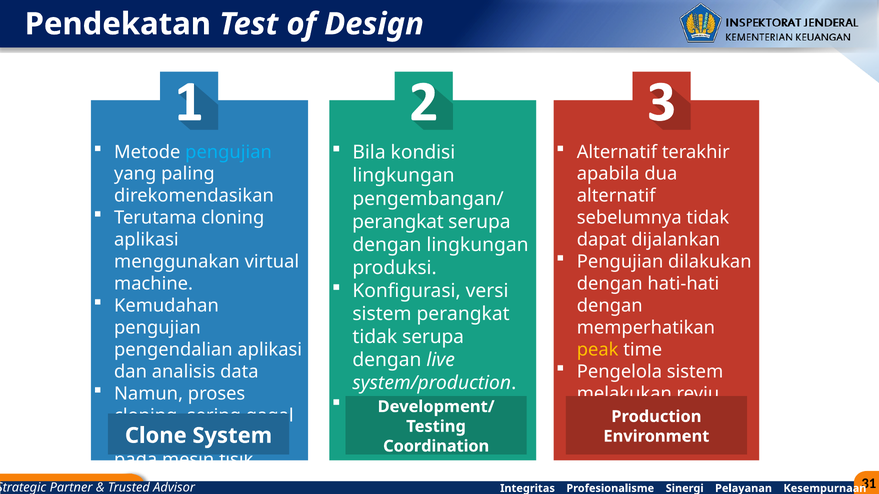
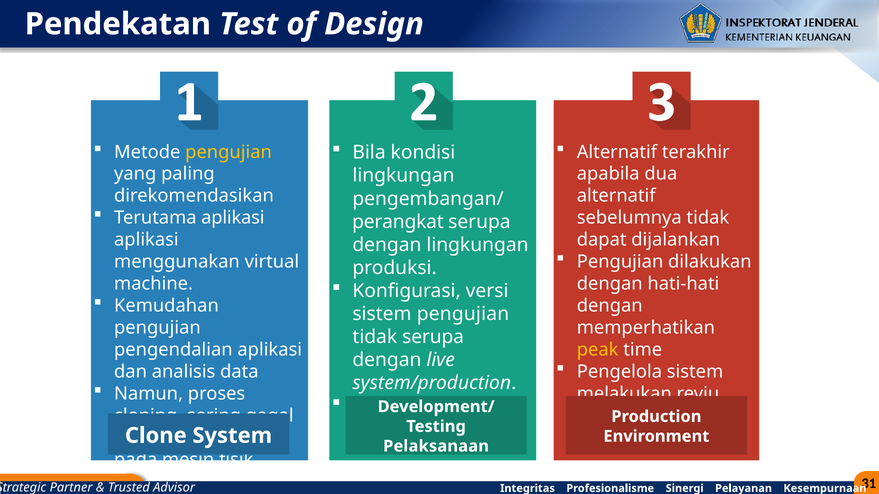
pengujian at (229, 152) colour: light blue -> yellow
Terutama cloning: cloning -> aplikasi
sistem perangkat: perangkat -> pengujian
Coordination: Coordination -> Pelaksanaan
